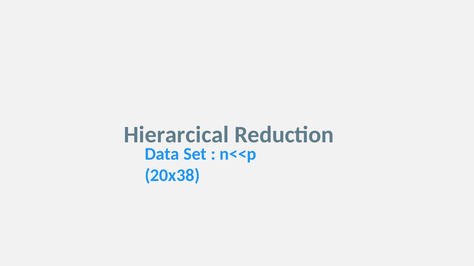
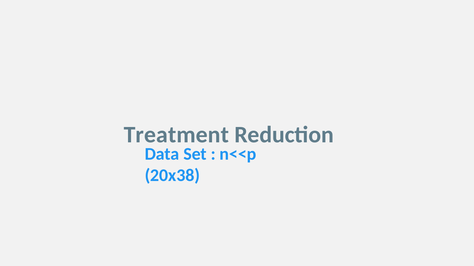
Hierarcical: Hierarcical -> Treatment
